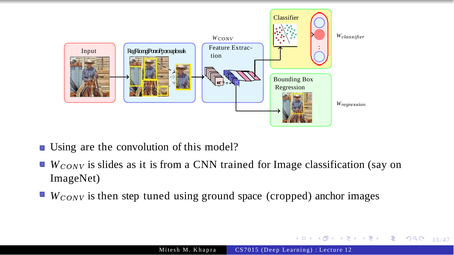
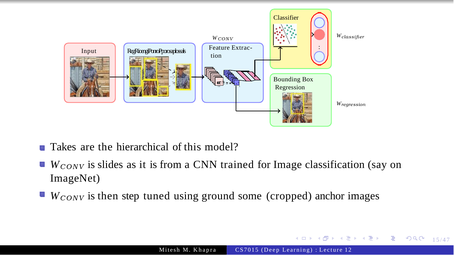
Using at (63, 147): Using -> Takes
convolution: convolution -> hierarchical
space: space -> some
